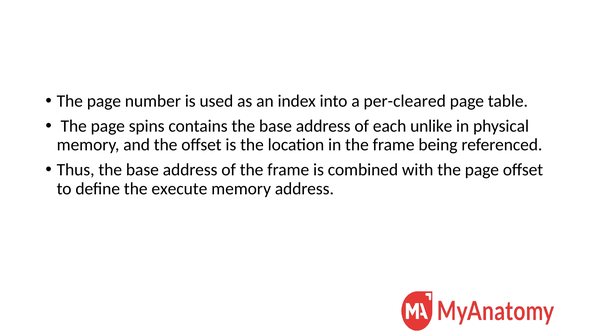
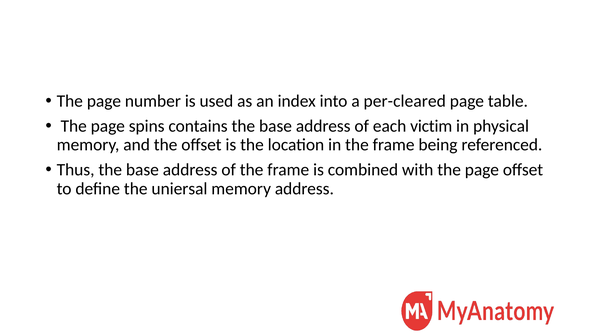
unlike: unlike -> victim
execute: execute -> uniersal
